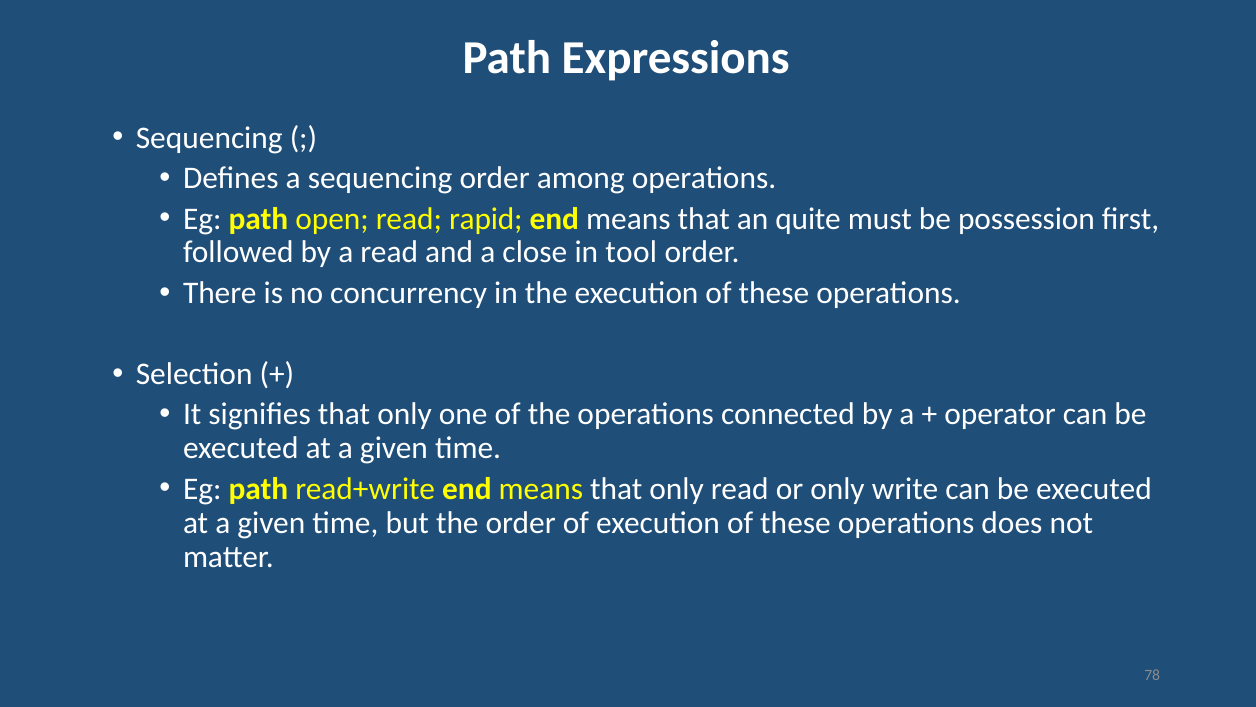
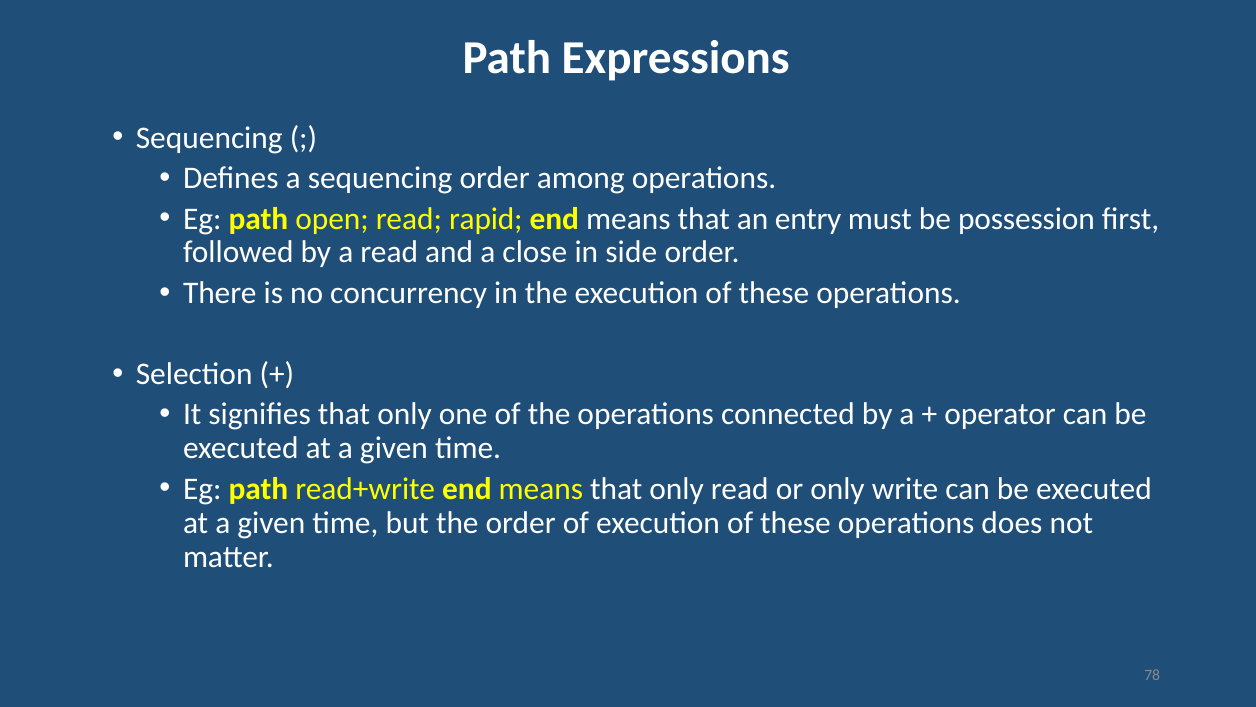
quite: quite -> entry
tool: tool -> side
